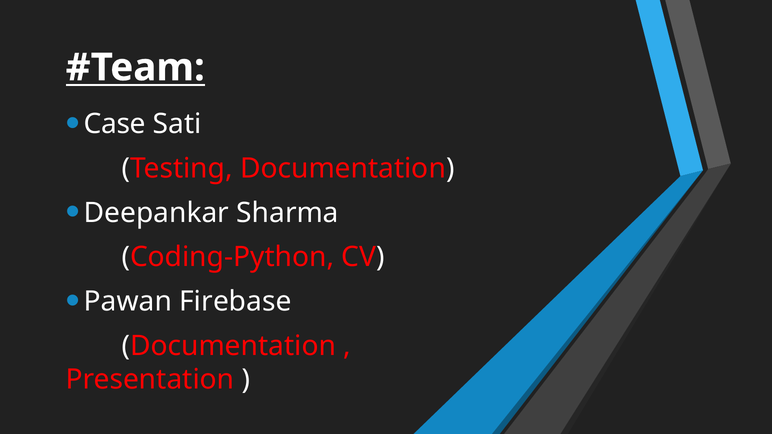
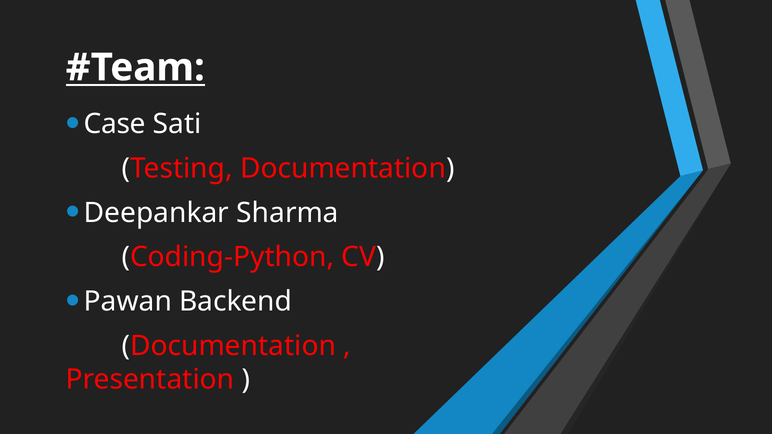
Firebase: Firebase -> Backend
